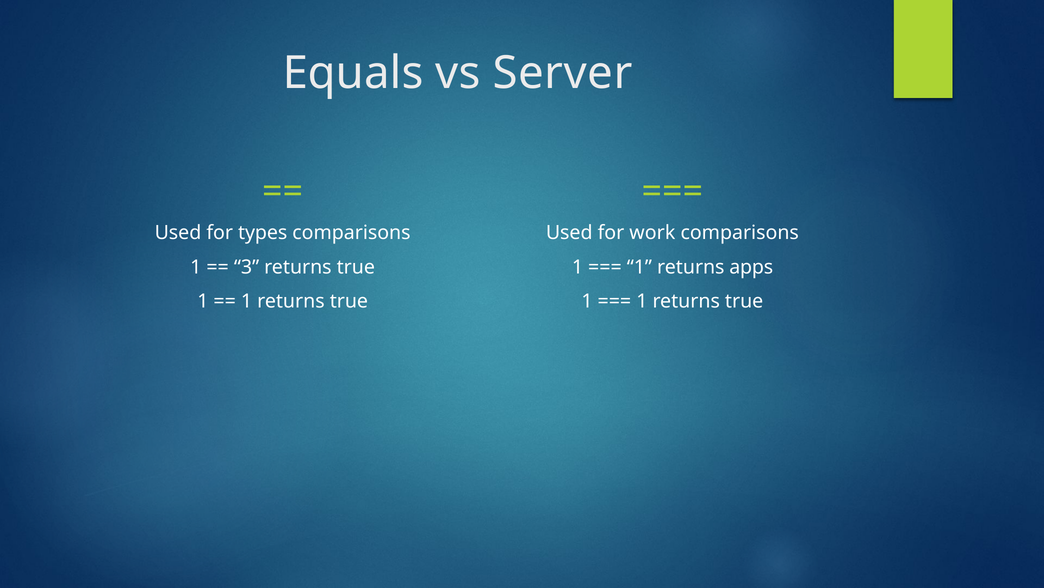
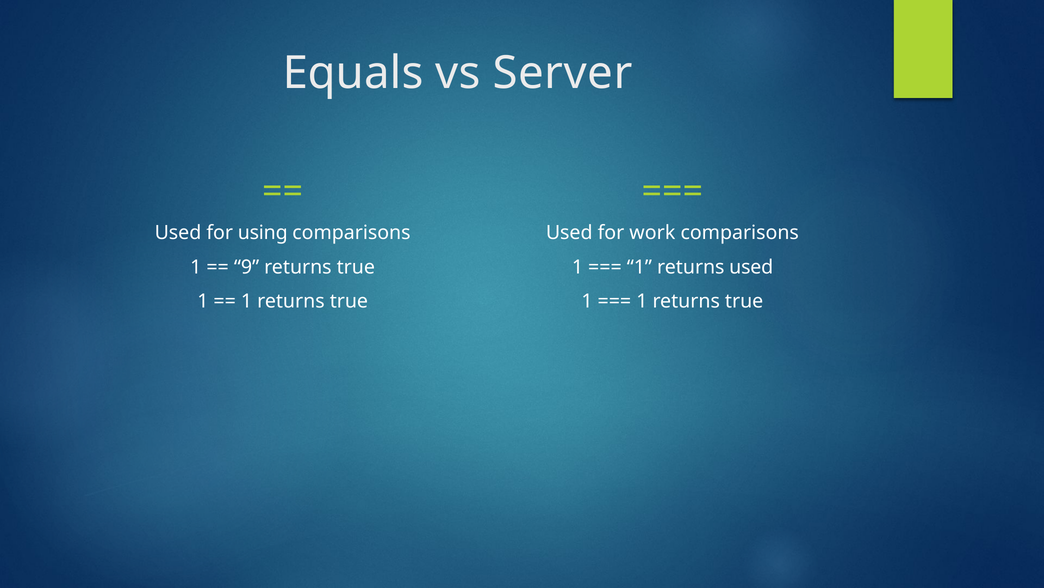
types: types -> using
3: 3 -> 9
returns apps: apps -> used
